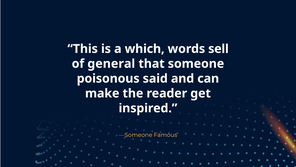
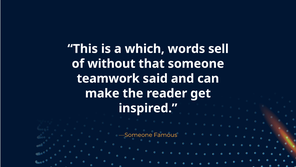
general: general -> without
poisonous: poisonous -> teamwork
